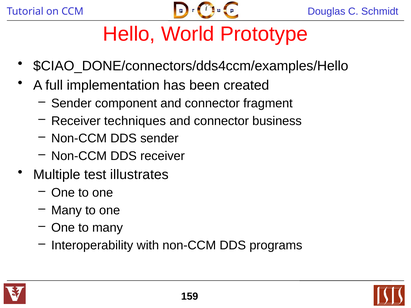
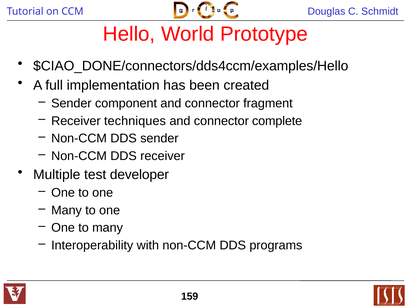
business: business -> complete
illustrates: illustrates -> developer
